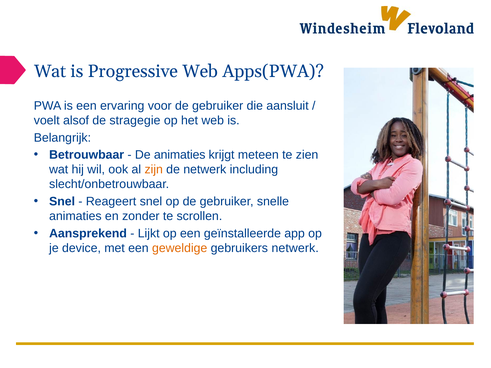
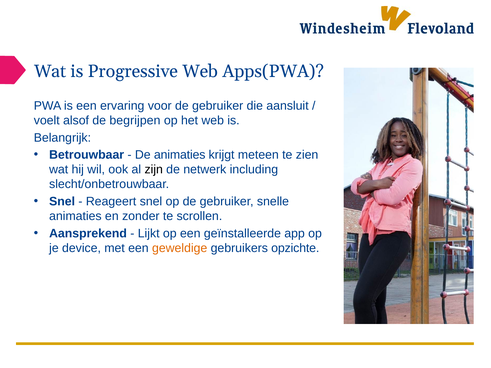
stragegie: stragegie -> begrijpen
zijn colour: orange -> black
gebruikers netwerk: netwerk -> opzichte
